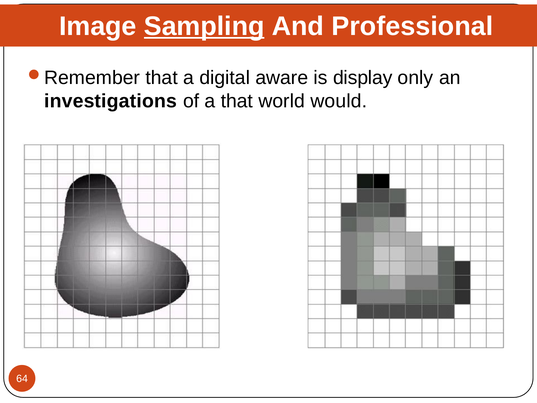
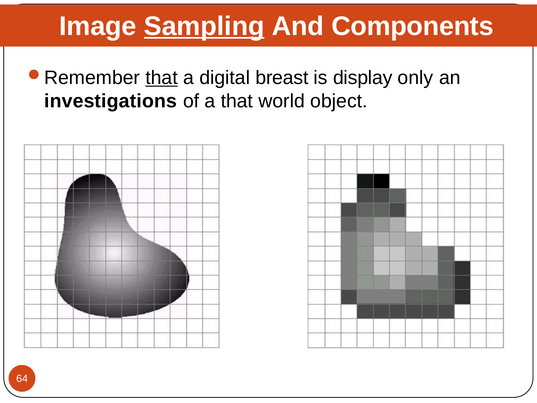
Professional: Professional -> Components
that at (162, 78) underline: none -> present
aware: aware -> breast
would: would -> object
